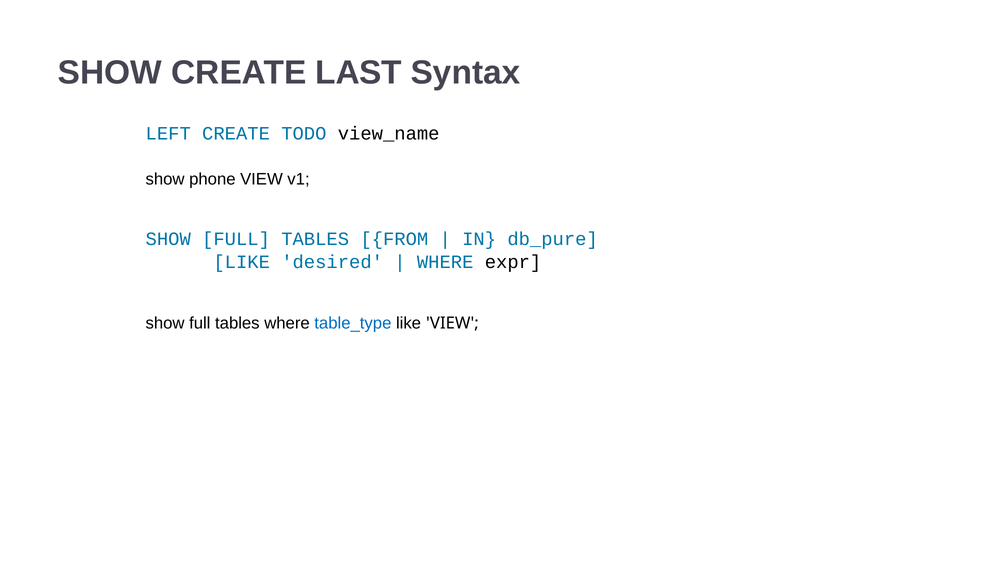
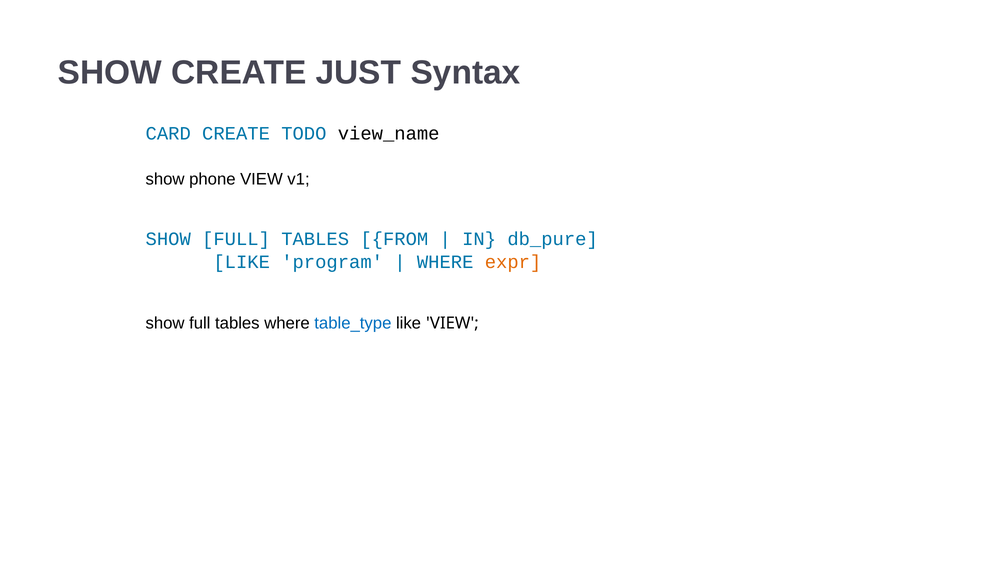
LAST: LAST -> JUST
LEFT: LEFT -> CARD
desired: desired -> program
expr colour: black -> orange
